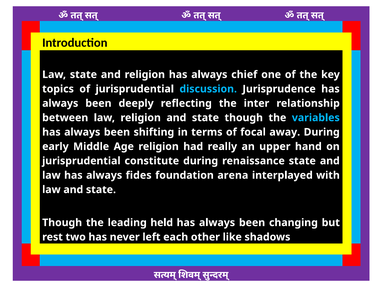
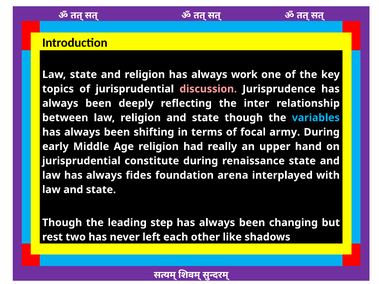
chief: chief -> work
discussion colour: light blue -> pink
away: away -> army
held: held -> step
